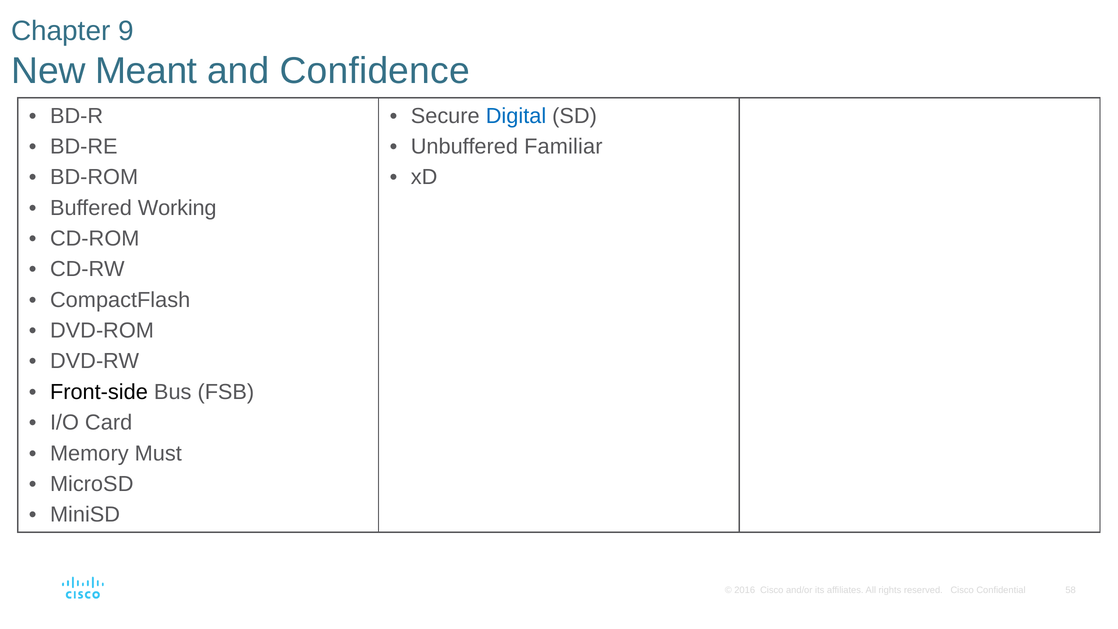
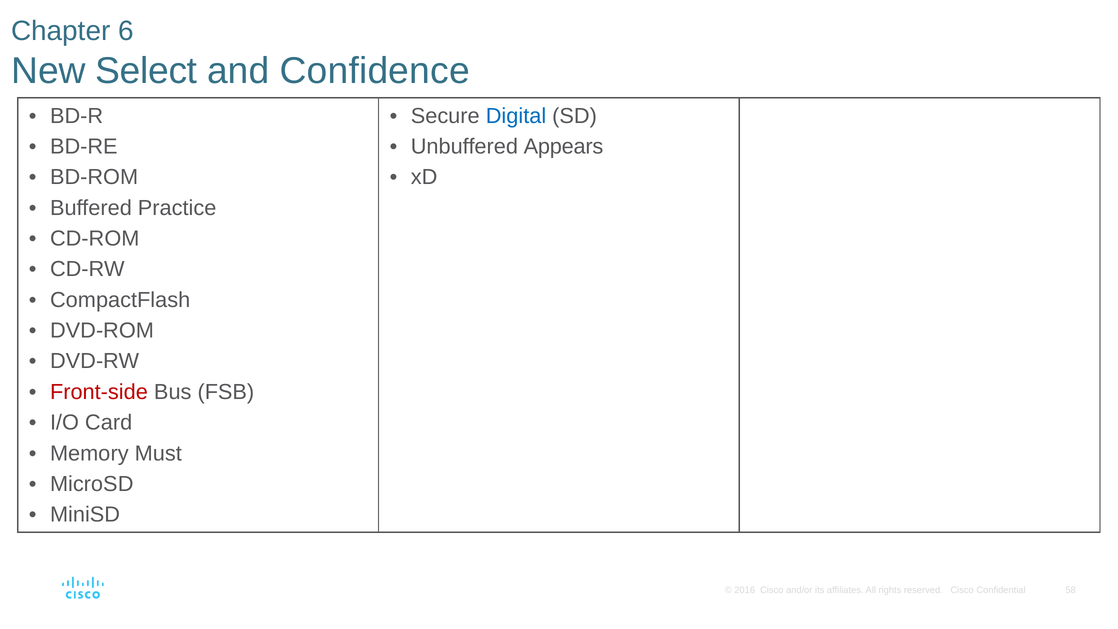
9: 9 -> 6
Meant: Meant -> Select
Familiar: Familiar -> Appears
Working: Working -> Practice
Front-side colour: black -> red
